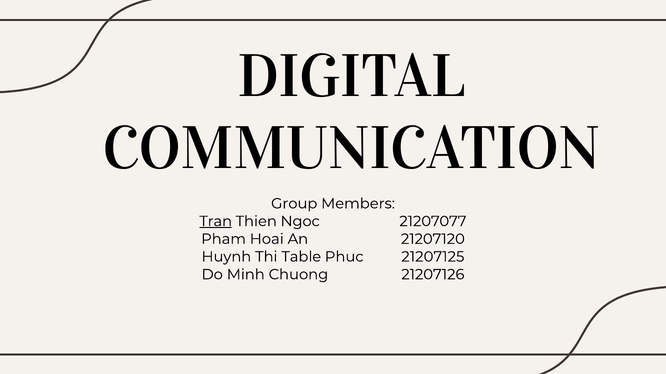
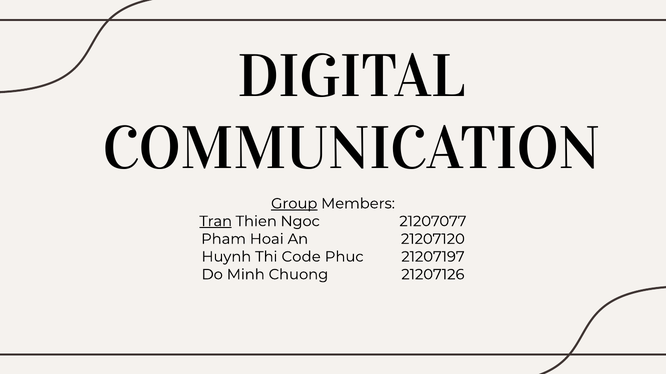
Group underline: none -> present
Table: Table -> Code
21207125: 21207125 -> 21207197
